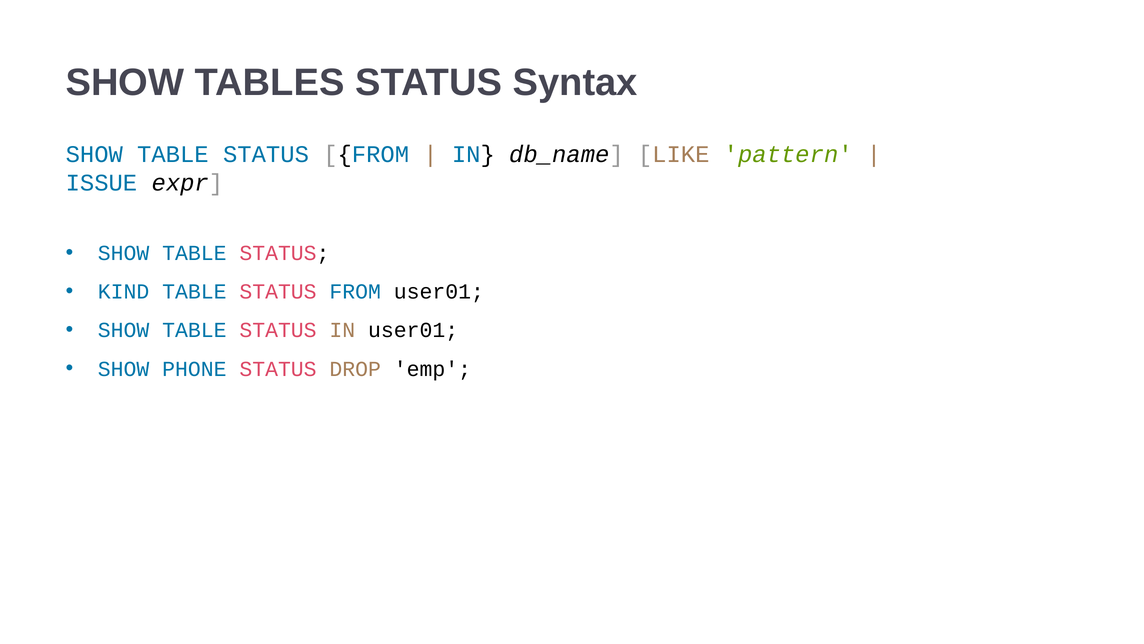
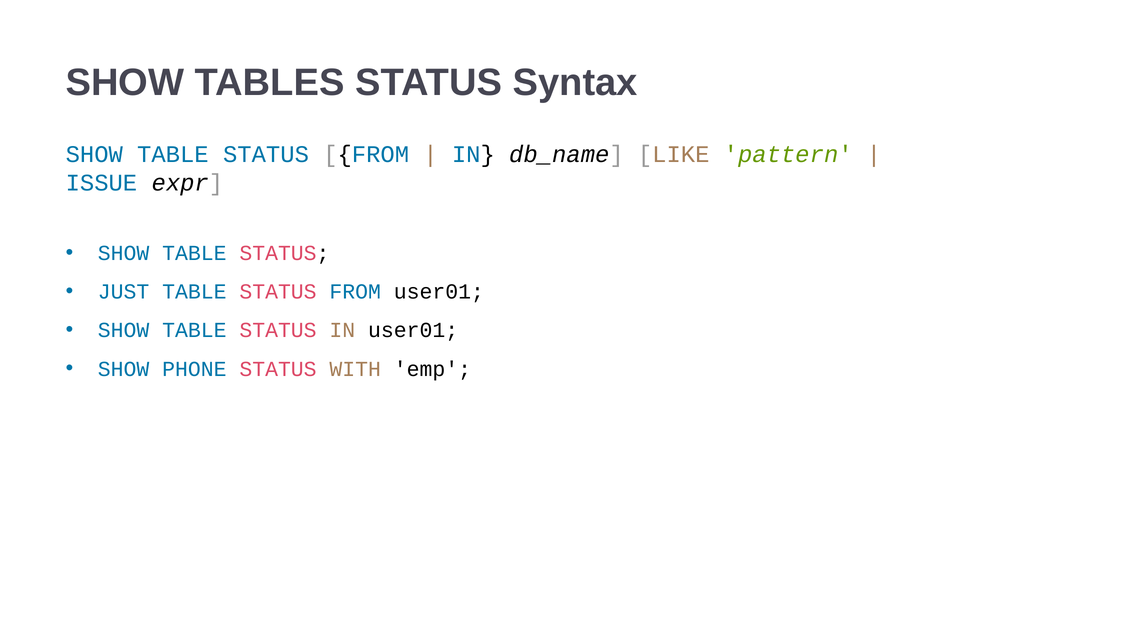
KIND: KIND -> JUST
DROP: DROP -> WITH
